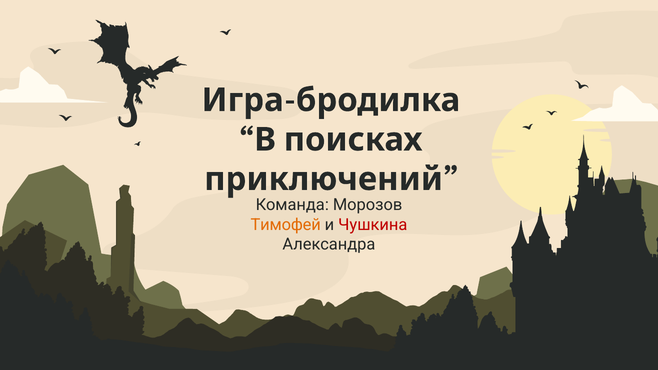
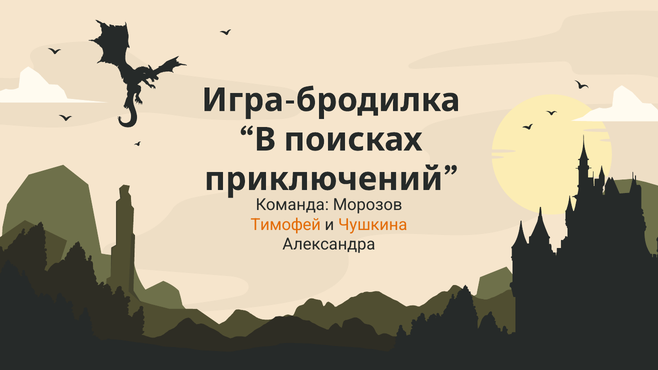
Чушкина colour: red -> orange
